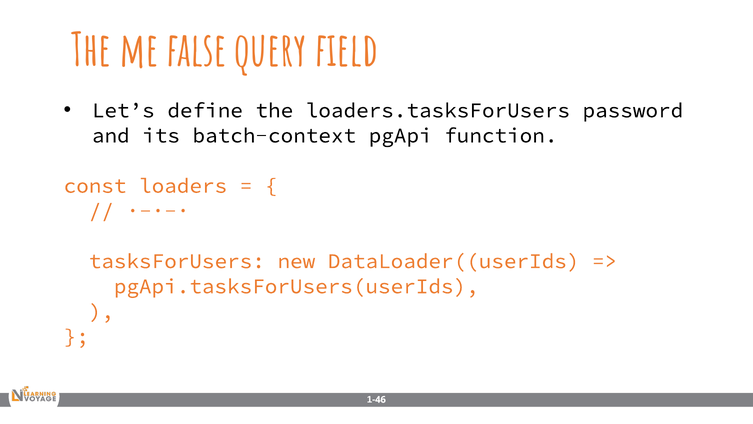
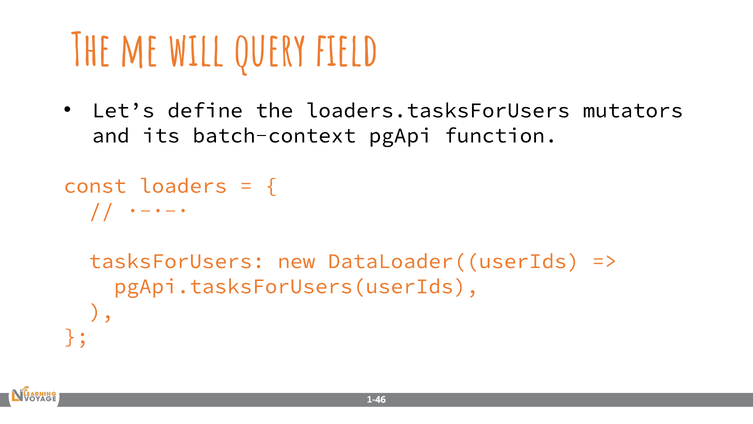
false: false -> will
password: password -> mutators
